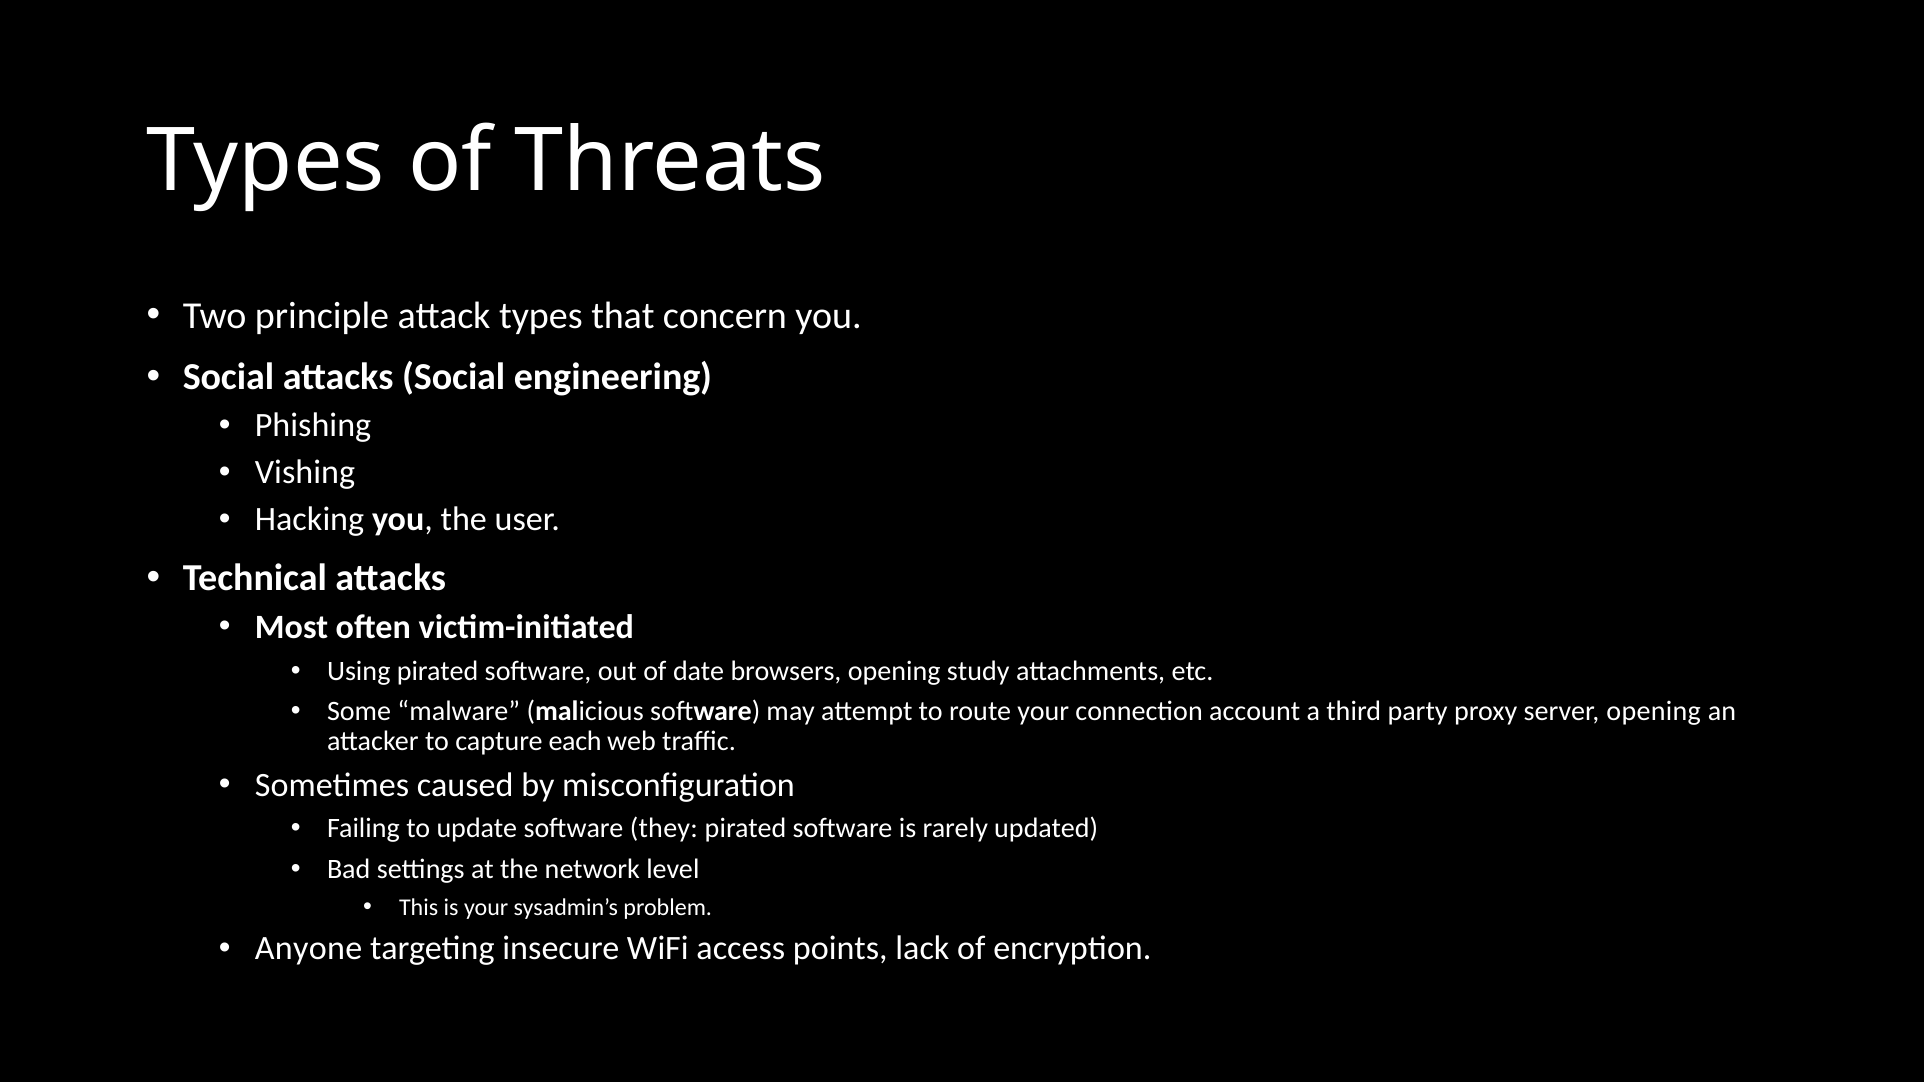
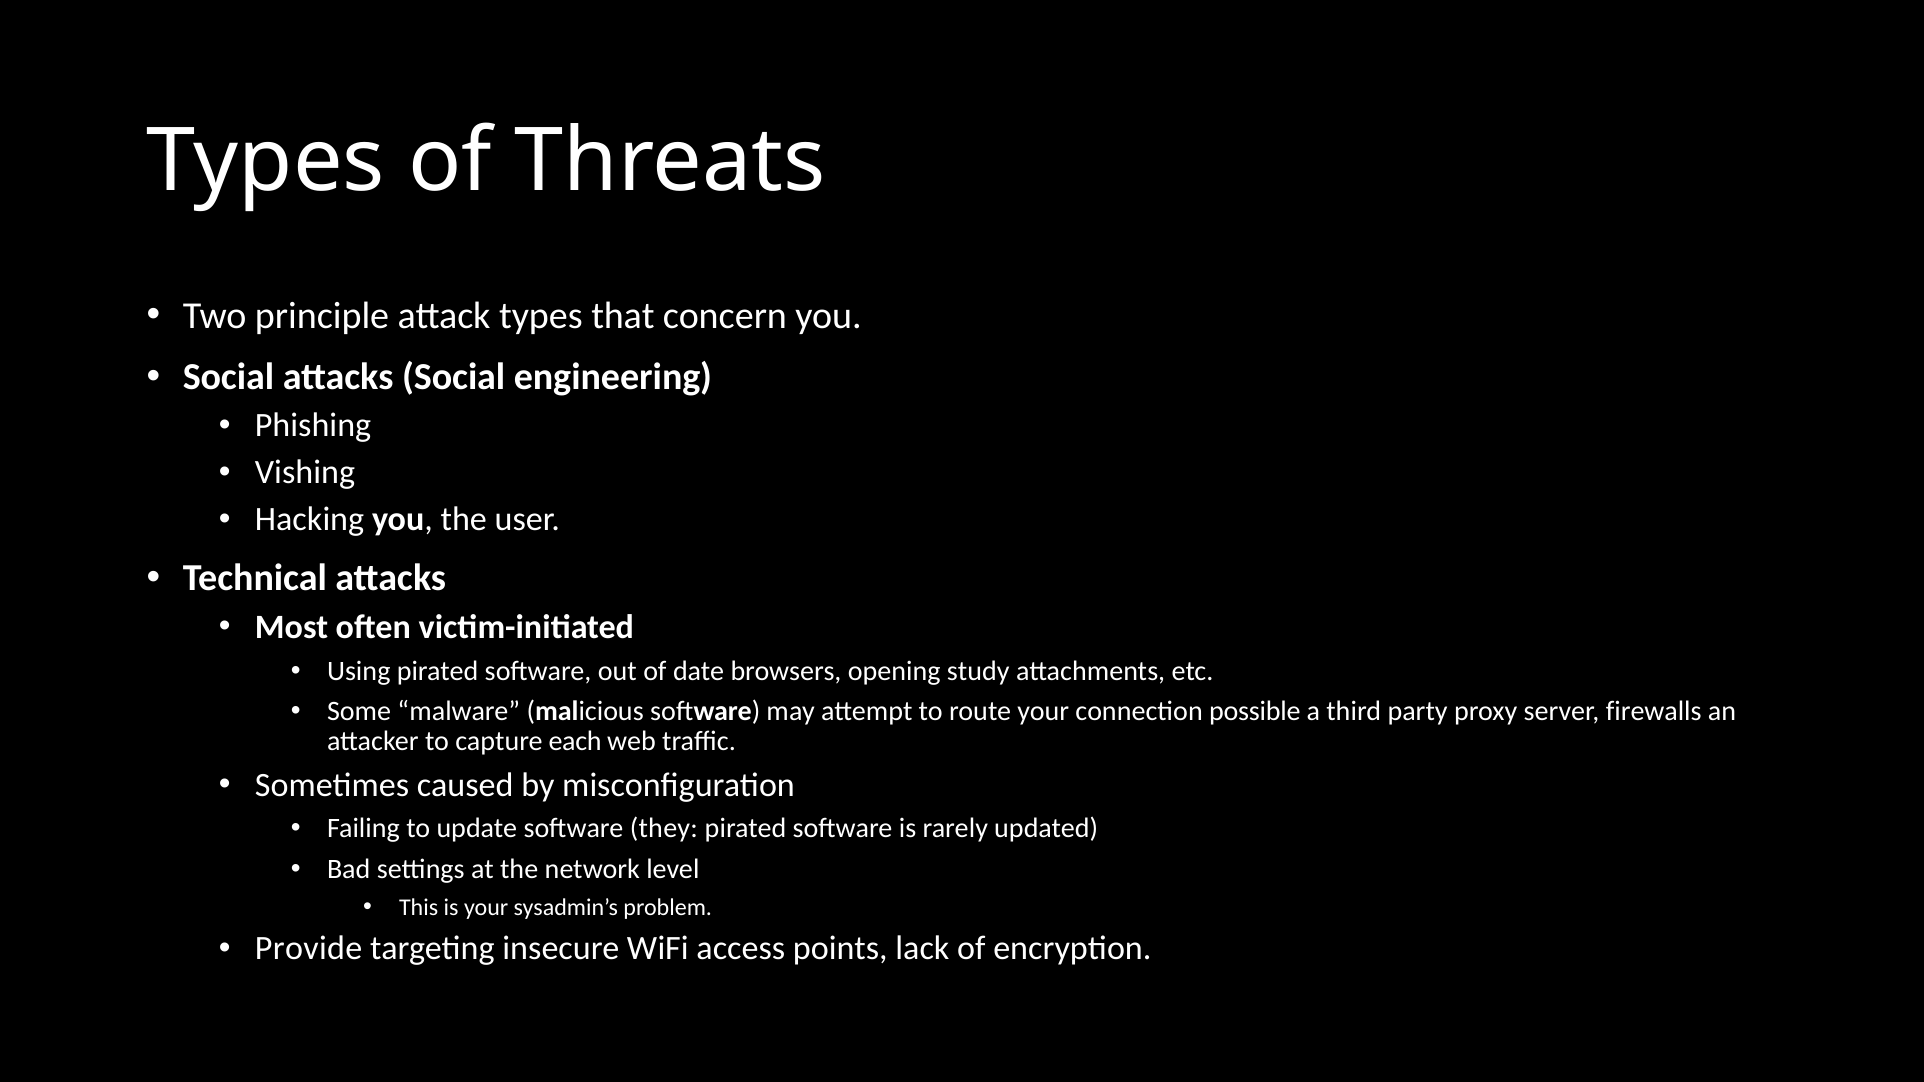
account: account -> possible
server opening: opening -> firewalls
Anyone: Anyone -> Provide
